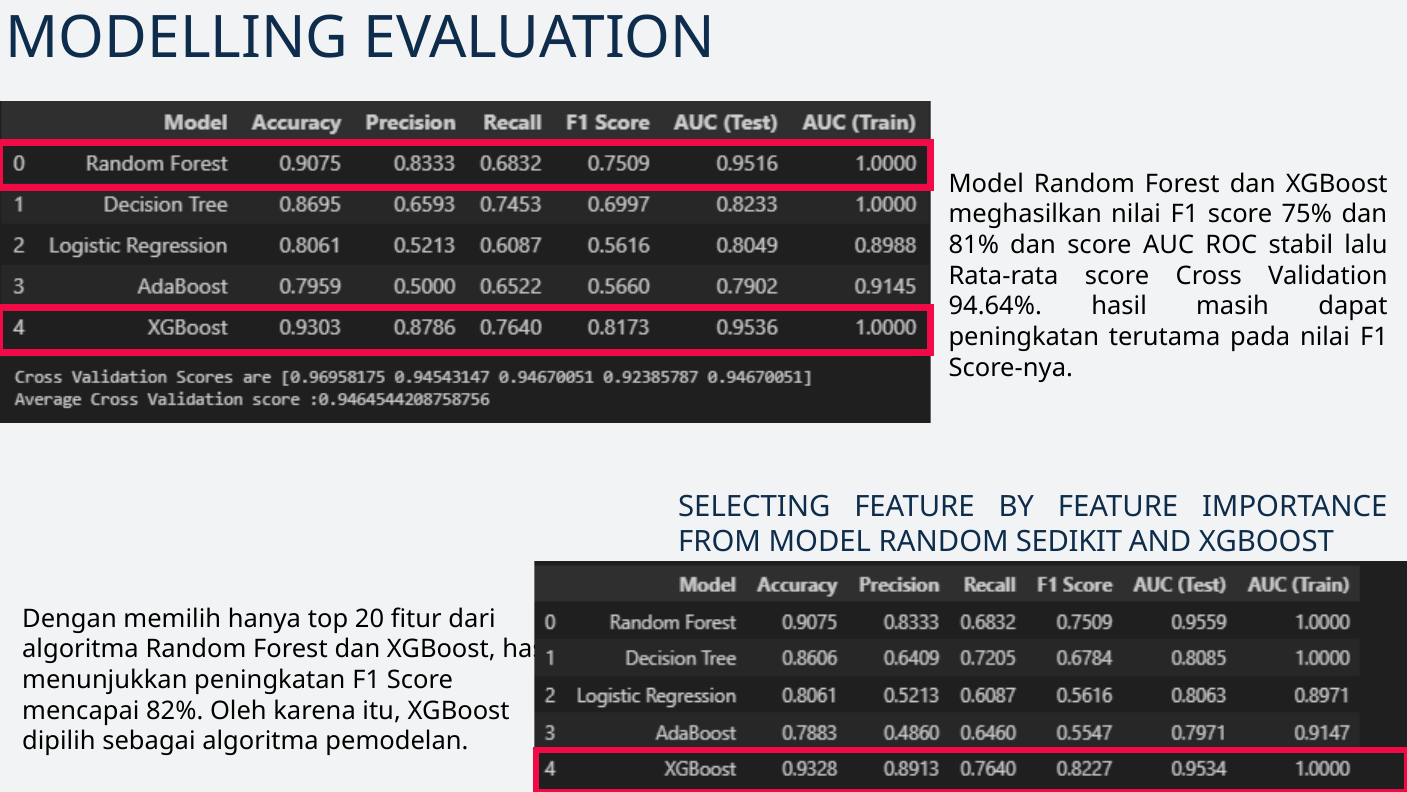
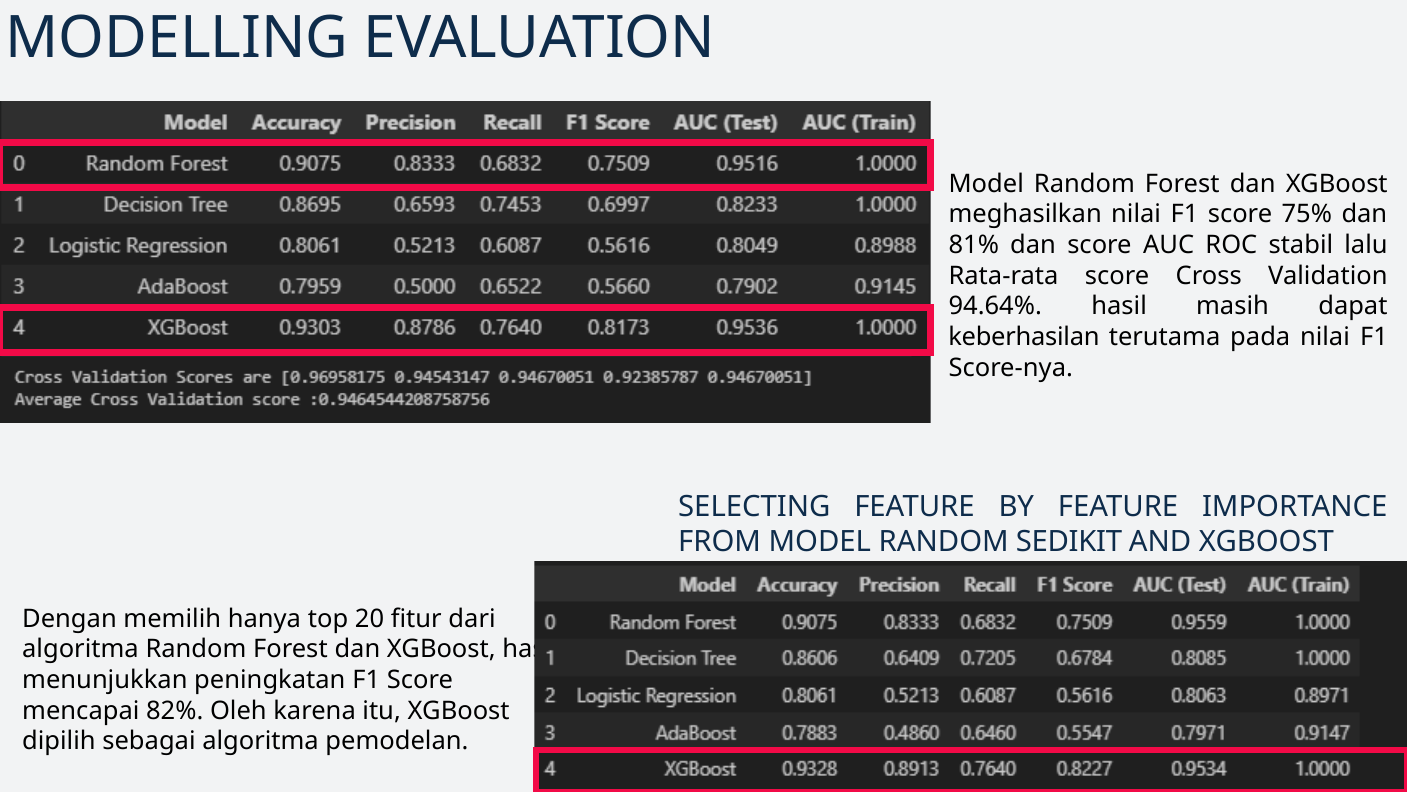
peningkatan at (1024, 337): peningkatan -> keberhasilan
